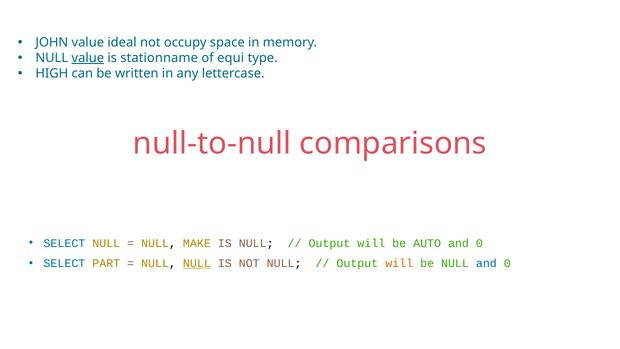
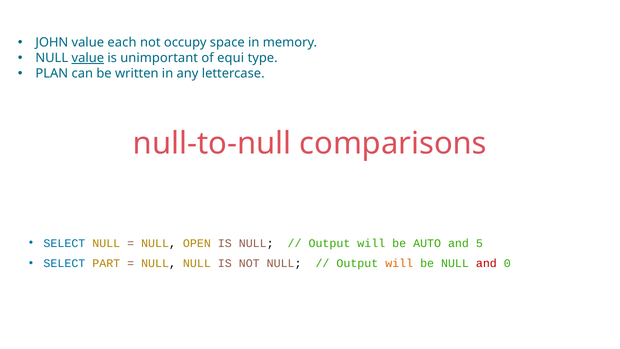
ideal: ideal -> each
stationname: stationname -> unimportant
HIGH: HIGH -> PLAN
MAKE: MAKE -> OPEN
0 at (479, 243): 0 -> 5
NULL at (197, 263) underline: present -> none
and at (486, 263) colour: blue -> red
